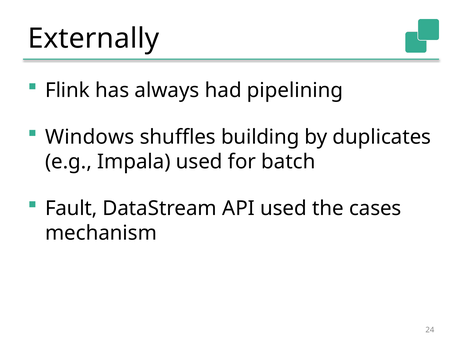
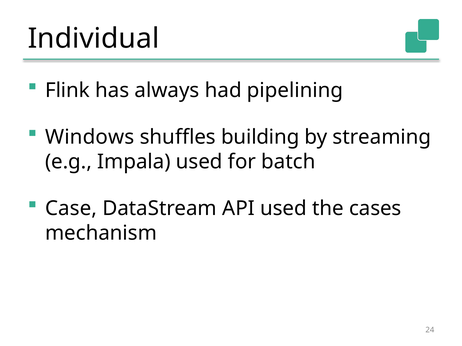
Externally: Externally -> Individual
duplicates: duplicates -> streaming
Fault: Fault -> Case
